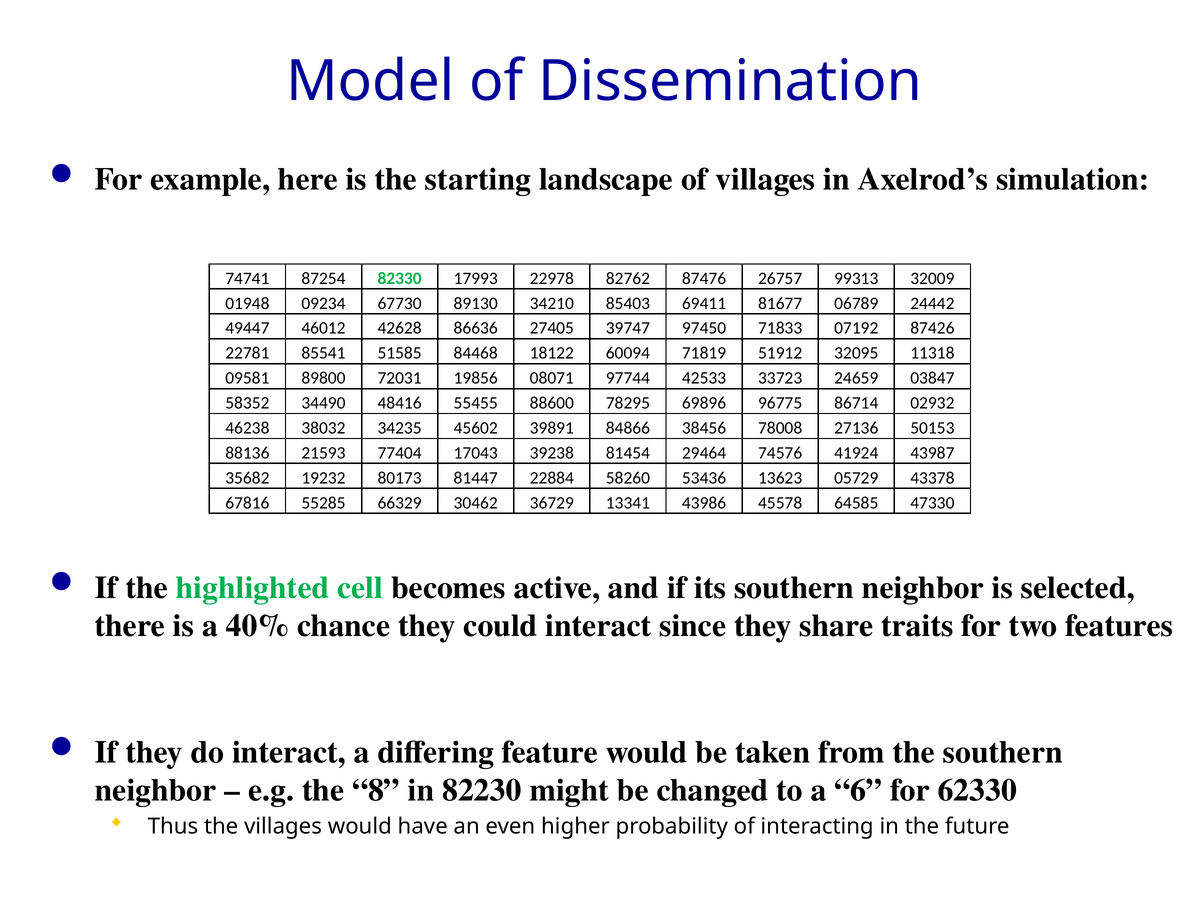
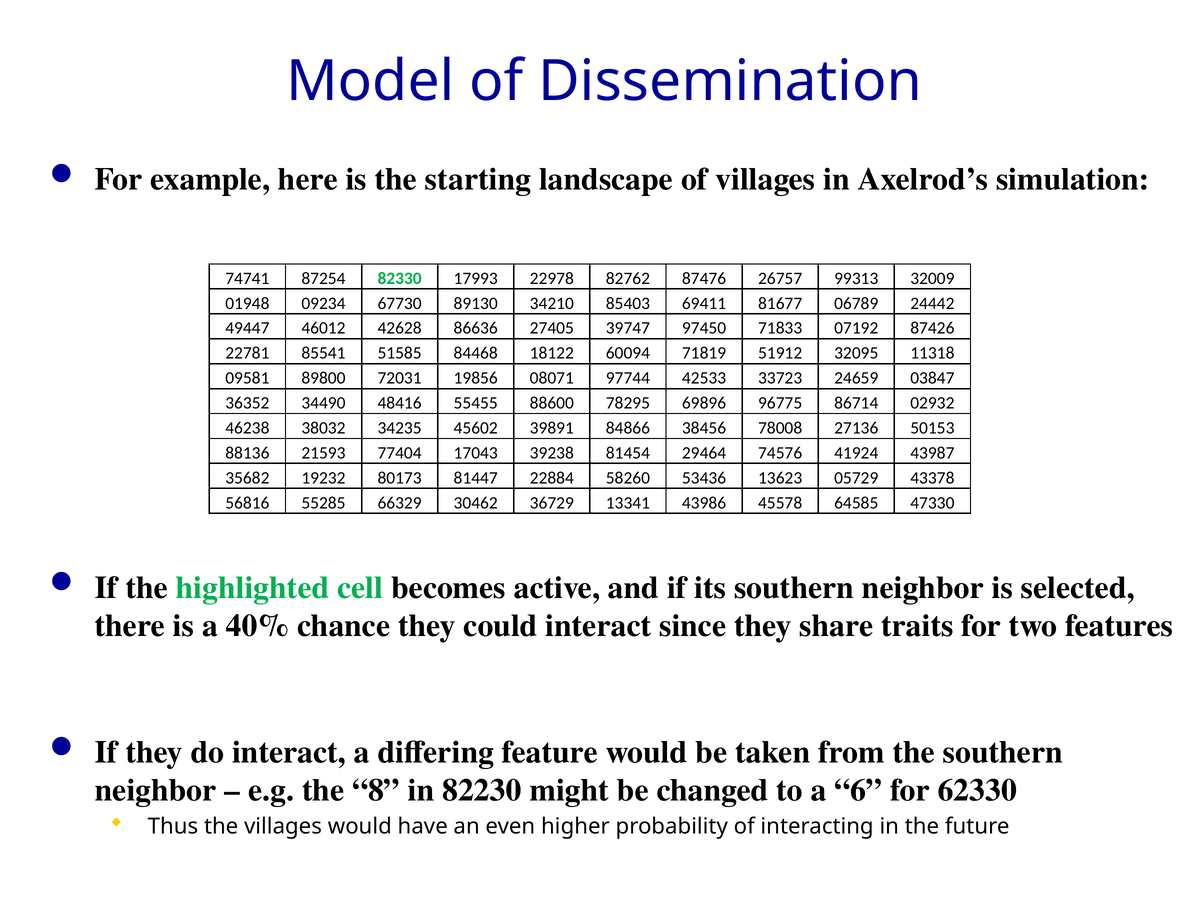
58352: 58352 -> 36352
67816: 67816 -> 56816
